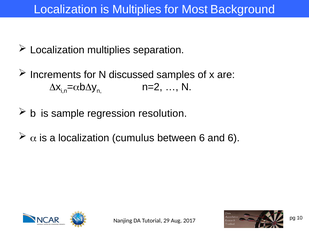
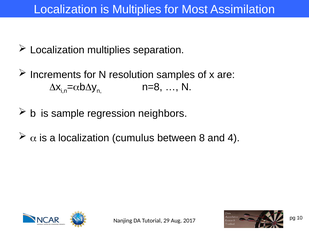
Background: Background -> Assimilation
discussed: discussed -> resolution
n=2: n=2 -> n=8
resolution: resolution -> neighbors
between 6: 6 -> 8
and 6: 6 -> 4
